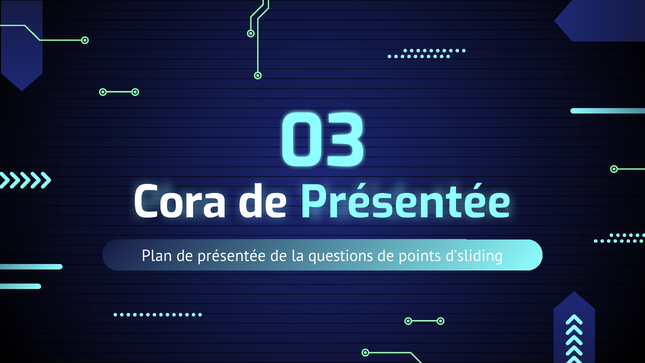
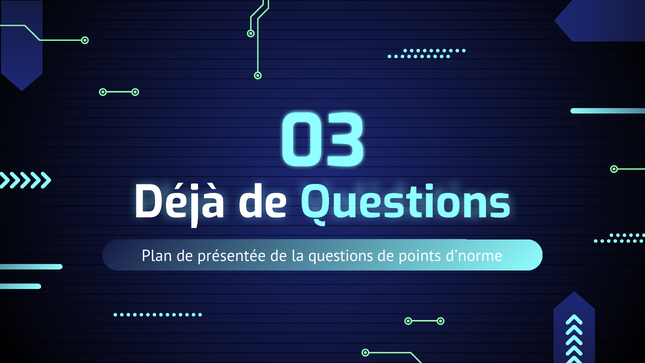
Cora: Cora -> Déjà
Présentée at (406, 202): Présentée -> Questions
d’sliding: d’sliding -> d’norme
